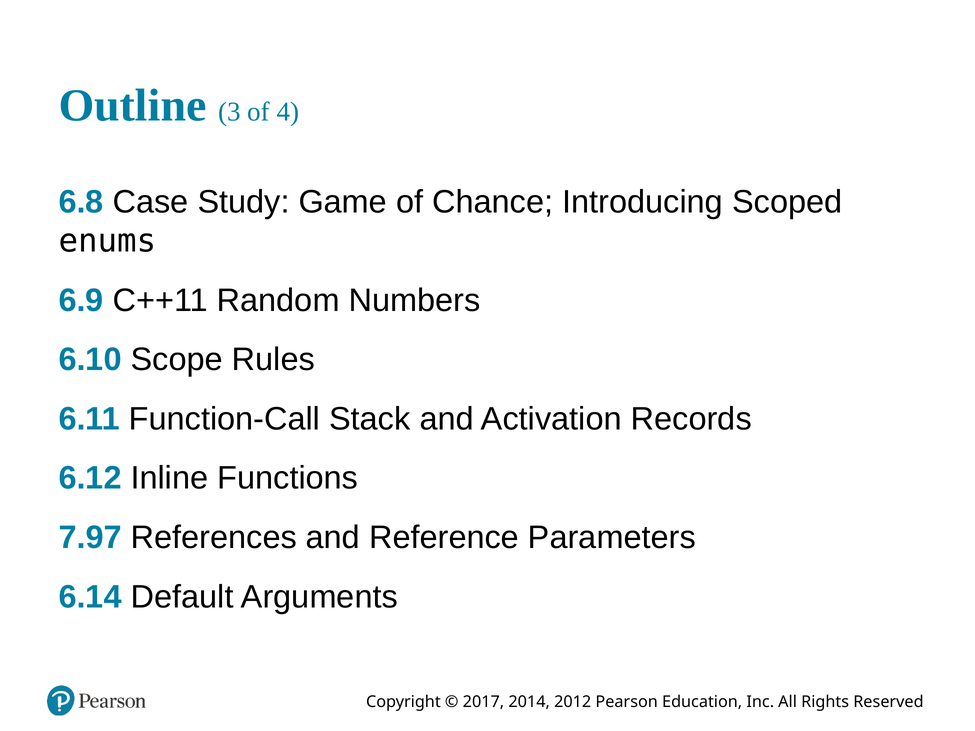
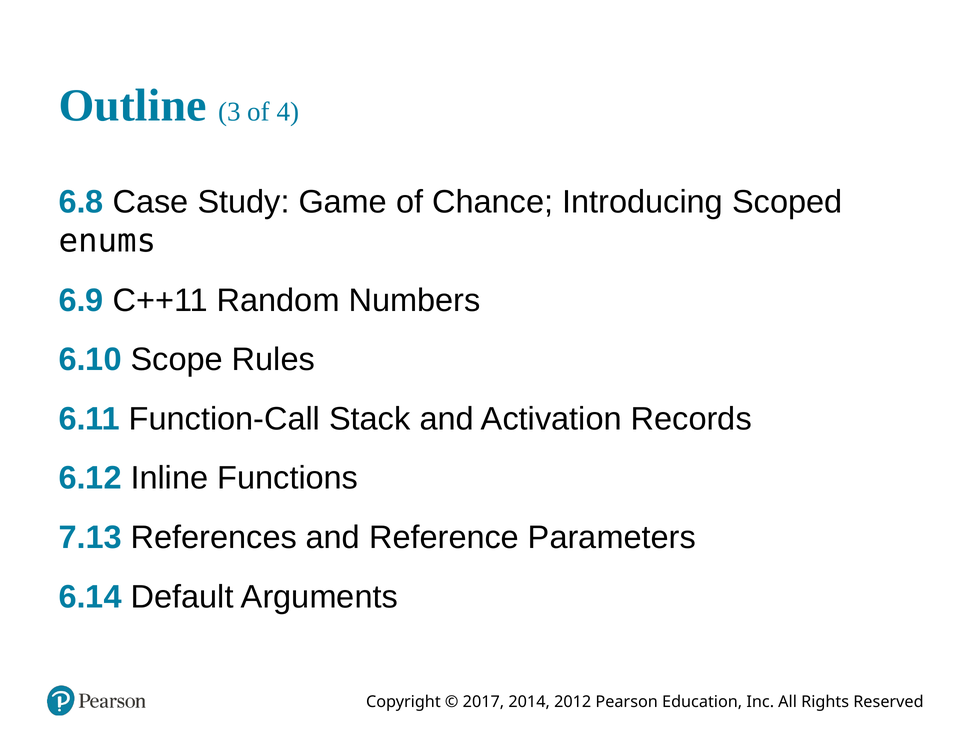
7.97: 7.97 -> 7.13
